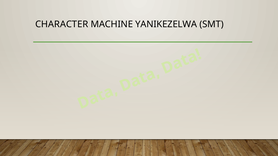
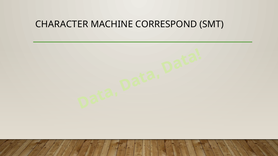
YANIKEZELWA: YANIKEZELWA -> CORRESPOND
